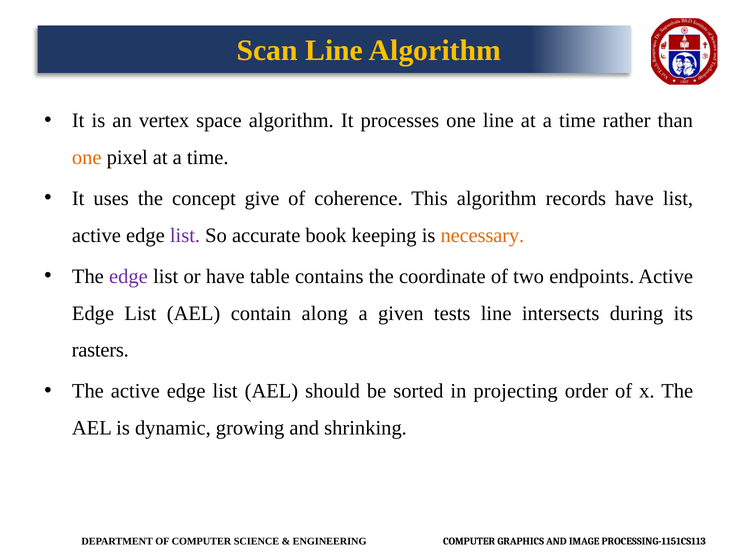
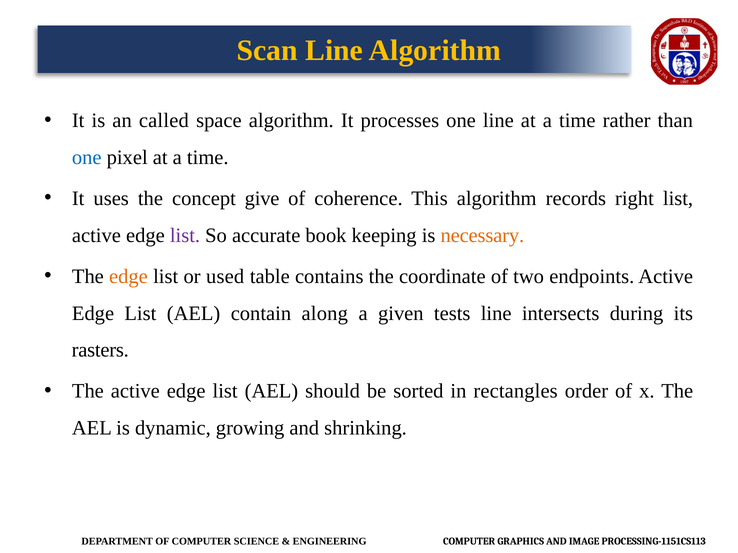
vertex: vertex -> called
one at (87, 158) colour: orange -> blue
records have: have -> right
edge at (128, 277) colour: purple -> orange
or have: have -> used
projecting: projecting -> rectangles
